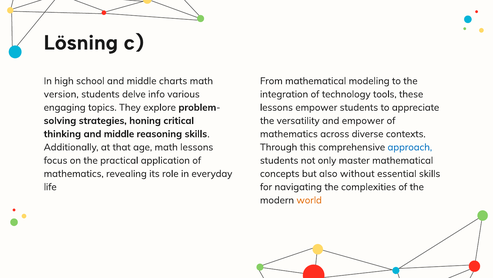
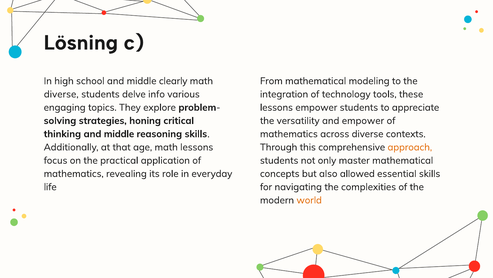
charts: charts -> clearly
version at (61, 94): version -> diverse
approach colour: blue -> orange
without: without -> allowed
